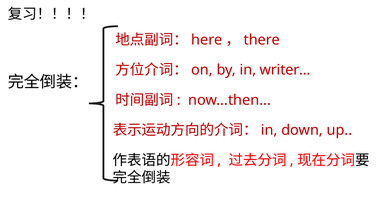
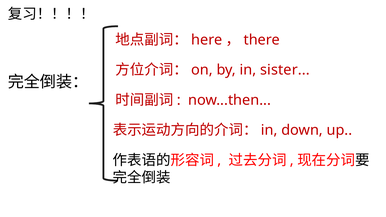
writer: writer -> sister
